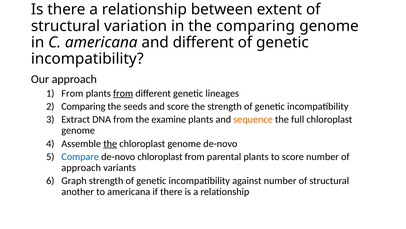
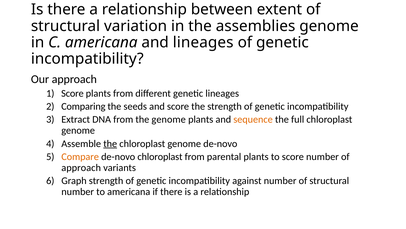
the comparing: comparing -> assemblies
and different: different -> lineages
From at (72, 93): From -> Score
from at (123, 93) underline: present -> none
the examine: examine -> genome
Compare colour: blue -> orange
another at (78, 191): another -> number
